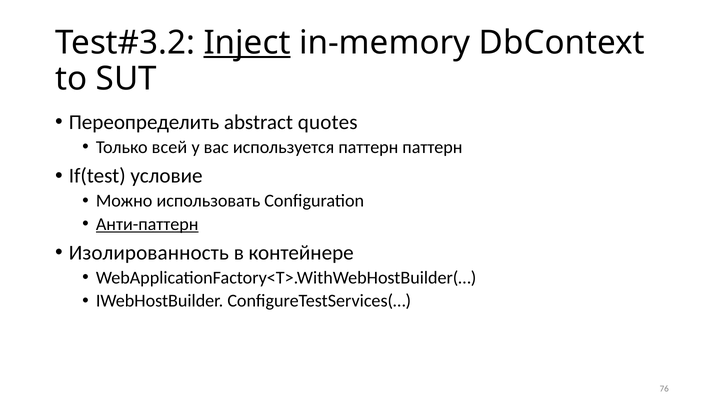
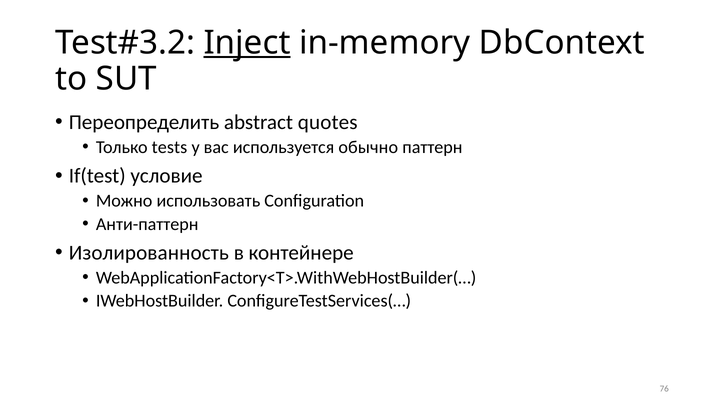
всей: всей -> tests
используется паттерн: паттерн -> обычно
Анти-паттерн underline: present -> none
